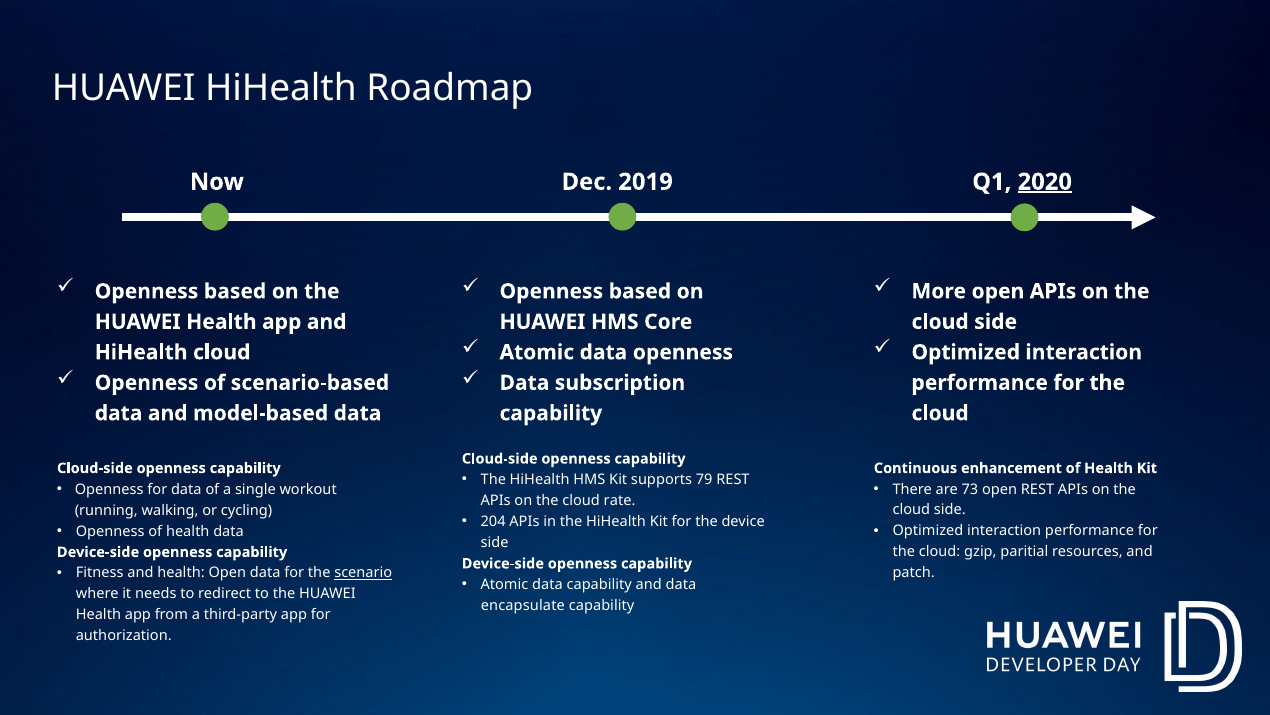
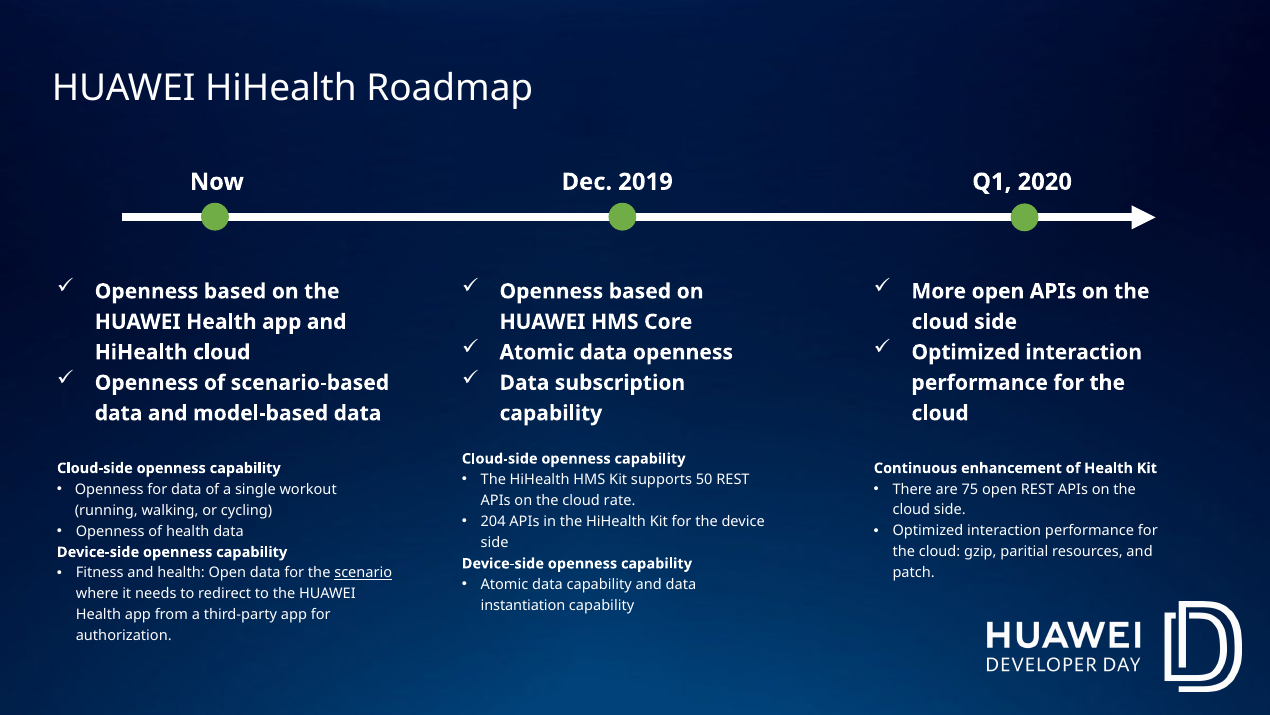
2020 underline: present -> none
79: 79 -> 50
73: 73 -> 75
encapsulate: encapsulate -> instantiation
